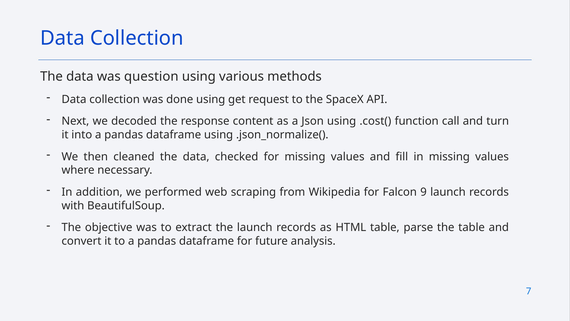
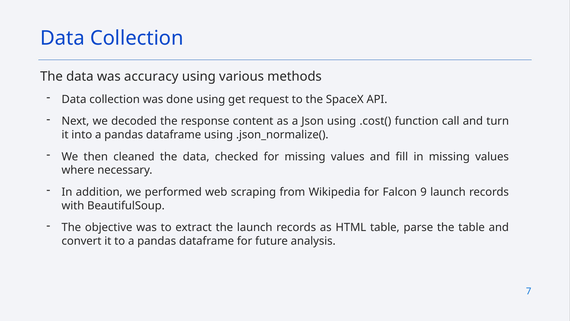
question: question -> accuracy
